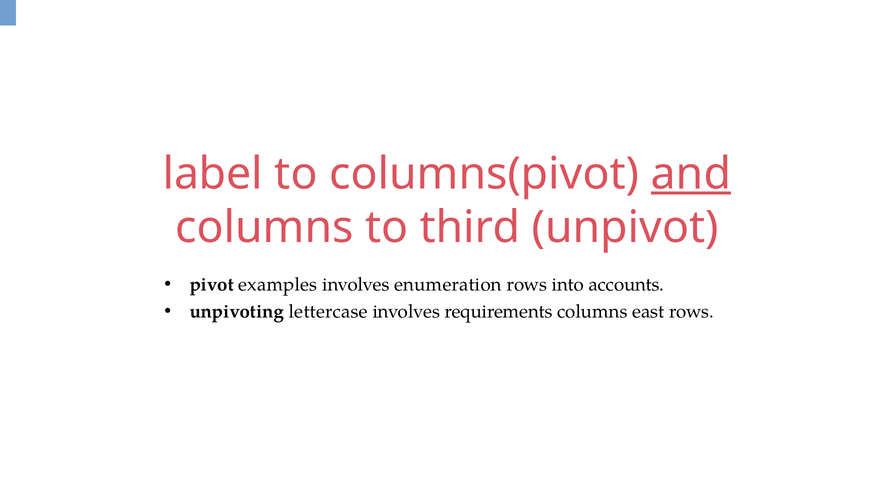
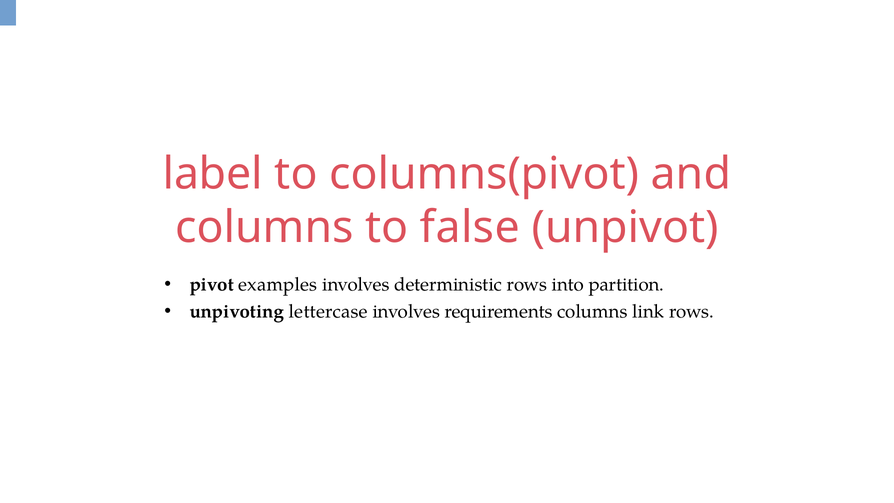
and underline: present -> none
third: third -> false
enumeration: enumeration -> deterministic
accounts: accounts -> partition
east: east -> link
